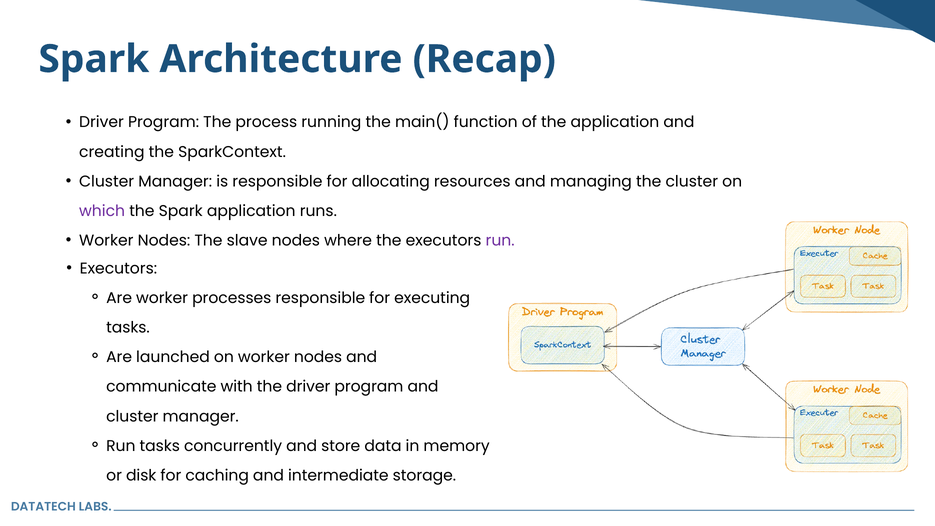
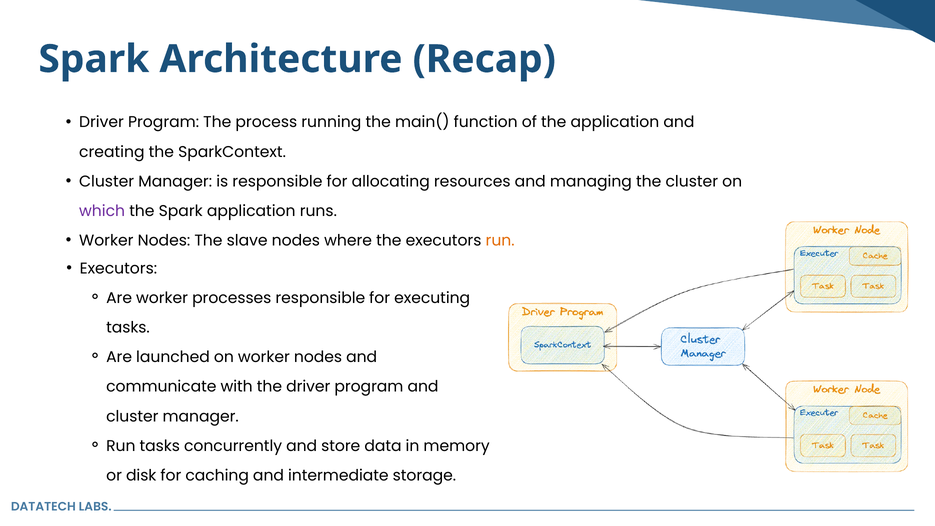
run at (500, 241) colour: purple -> orange
